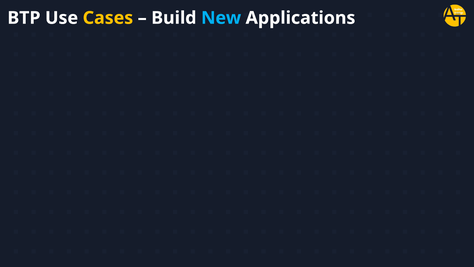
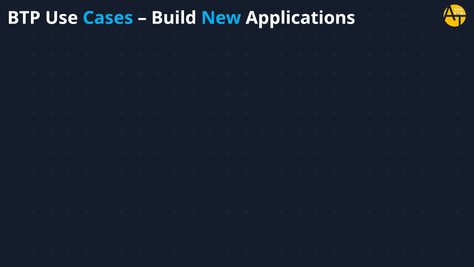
Cases colour: yellow -> light blue
